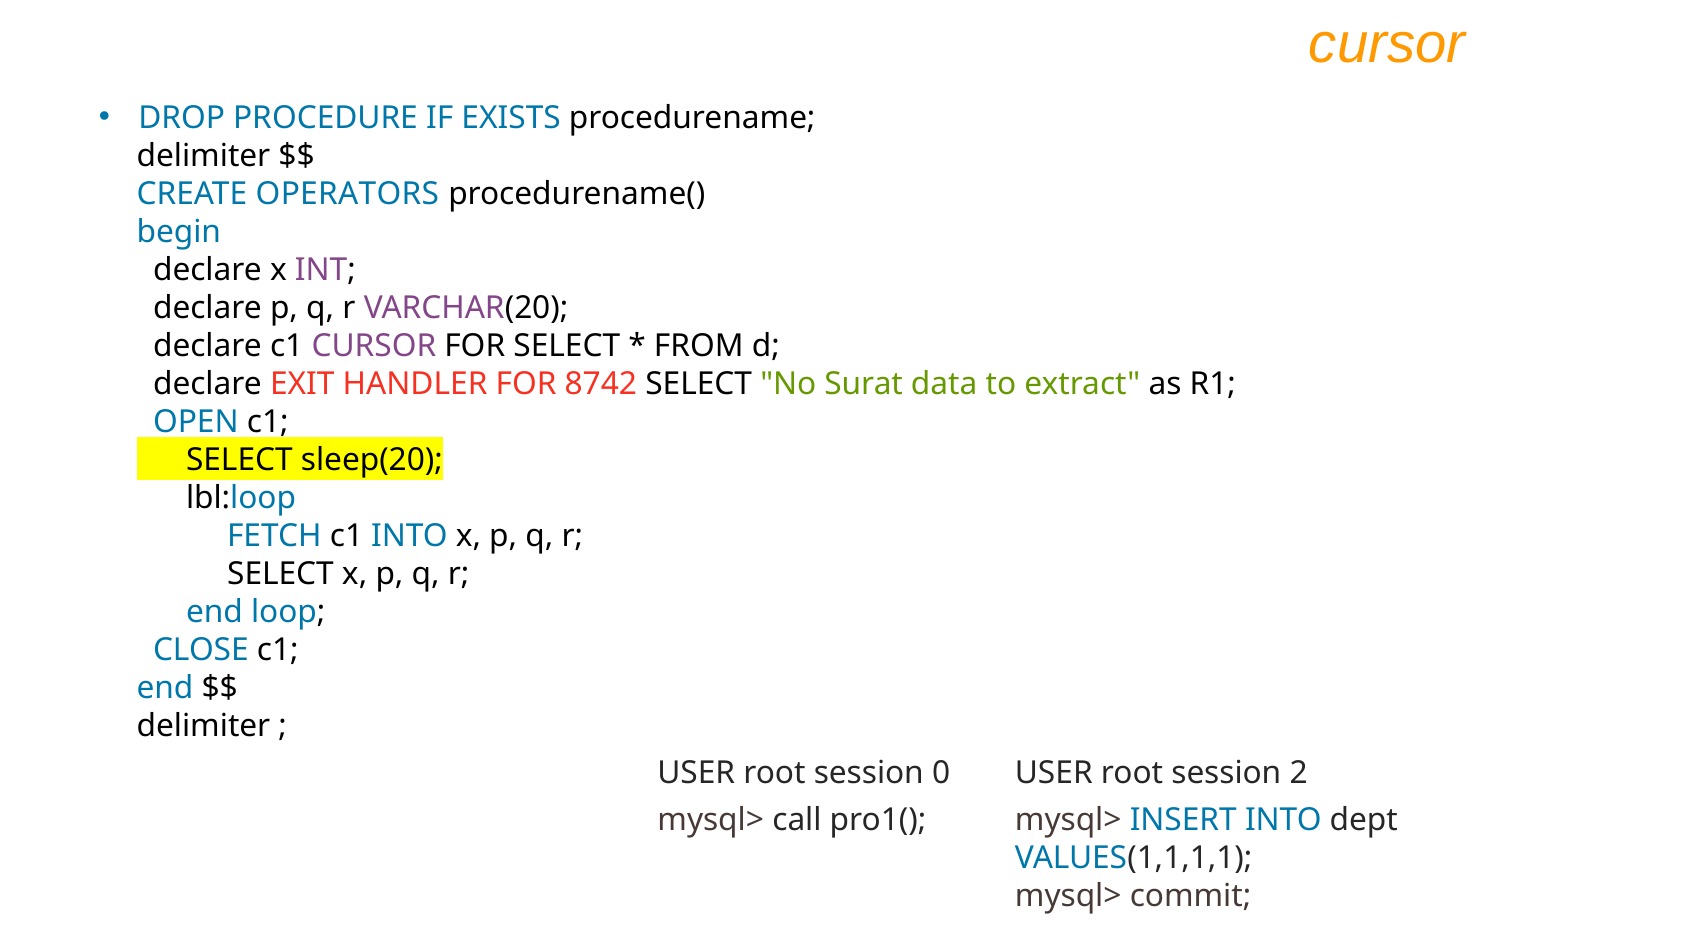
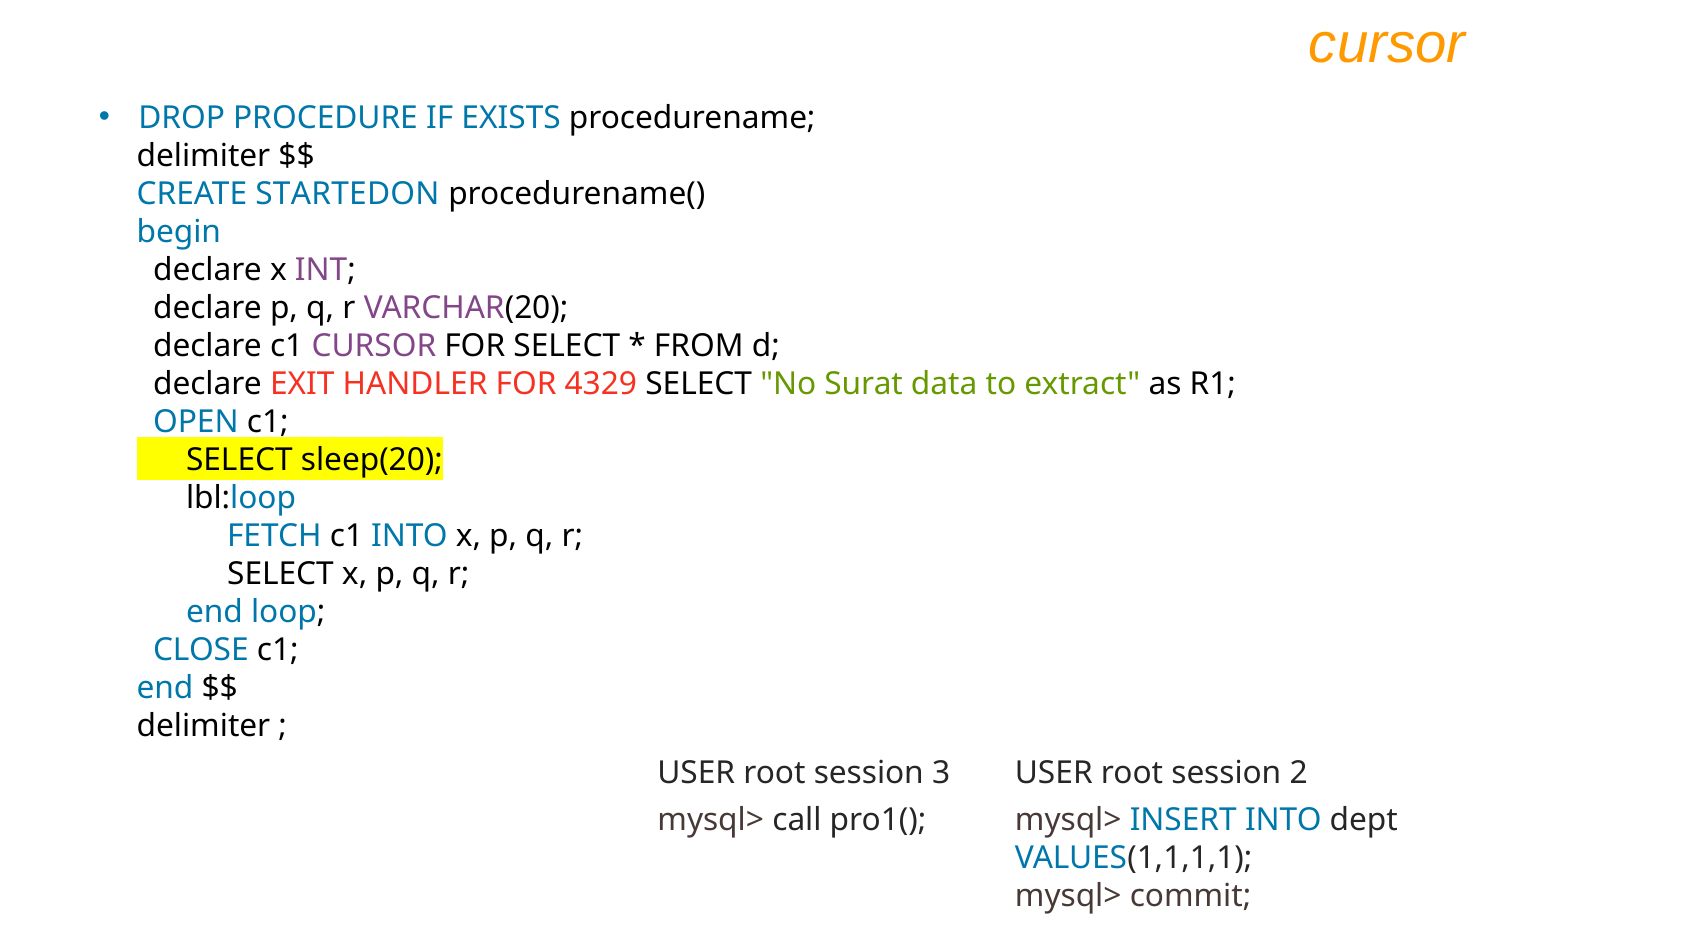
OPERATORS: OPERATORS -> STARTEDON
8742: 8742 -> 4329
0: 0 -> 3
